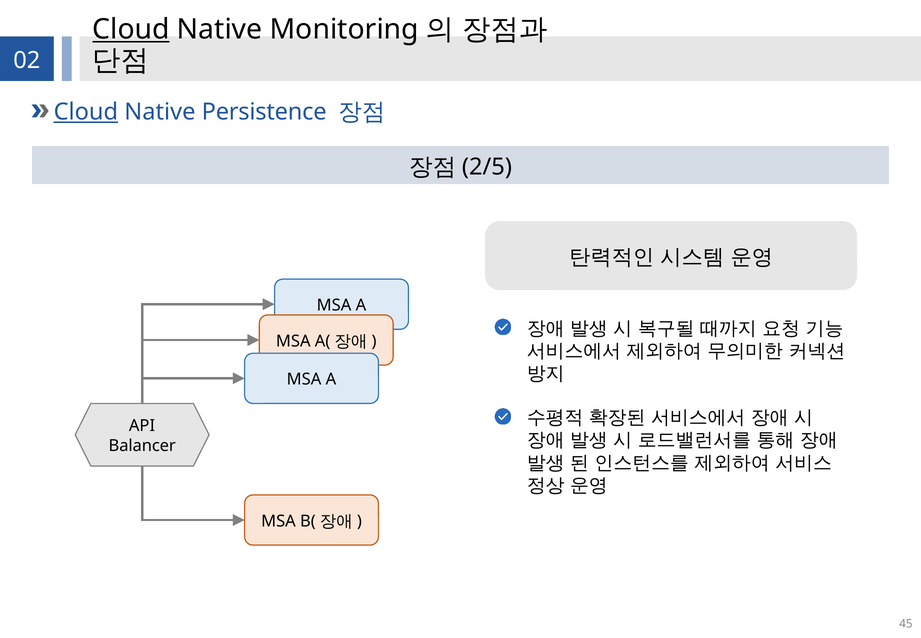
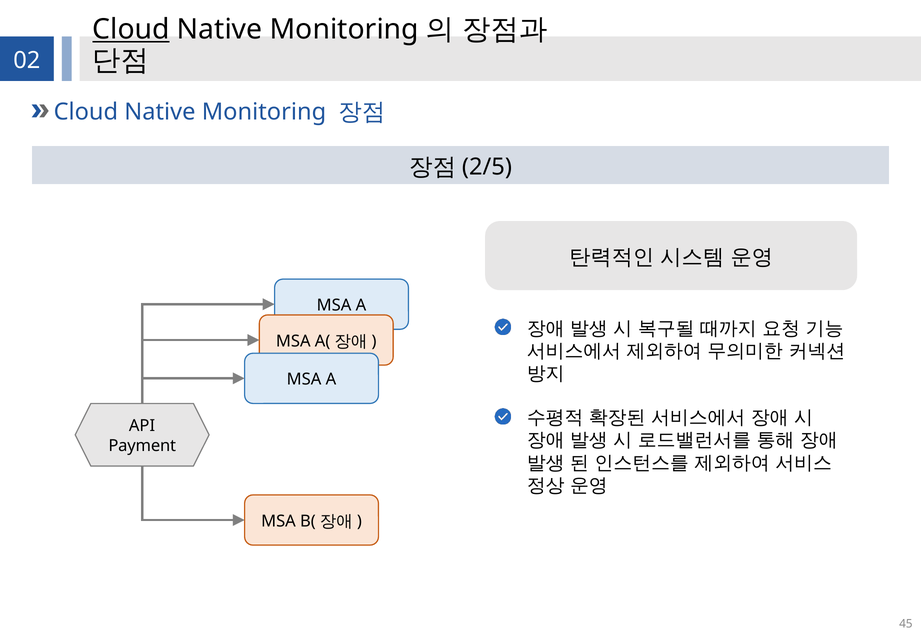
Cloud at (86, 112) underline: present -> none
Persistence at (264, 112): Persistence -> Monitoring
Balancer: Balancer -> Payment
